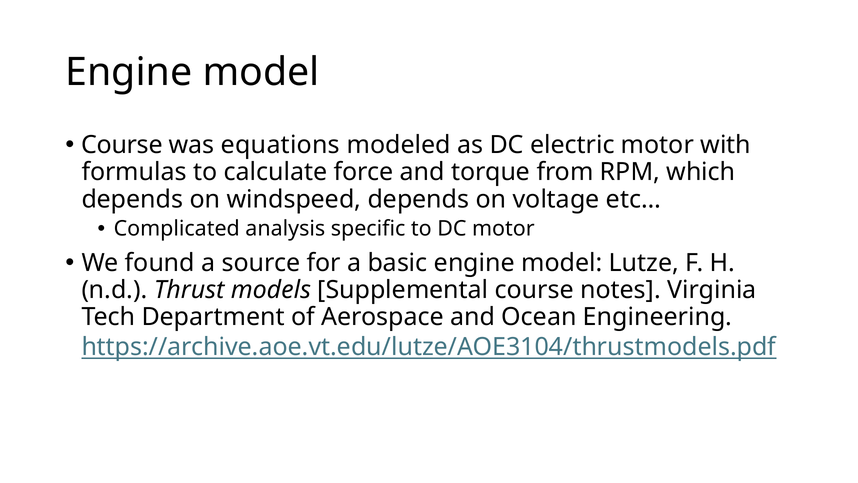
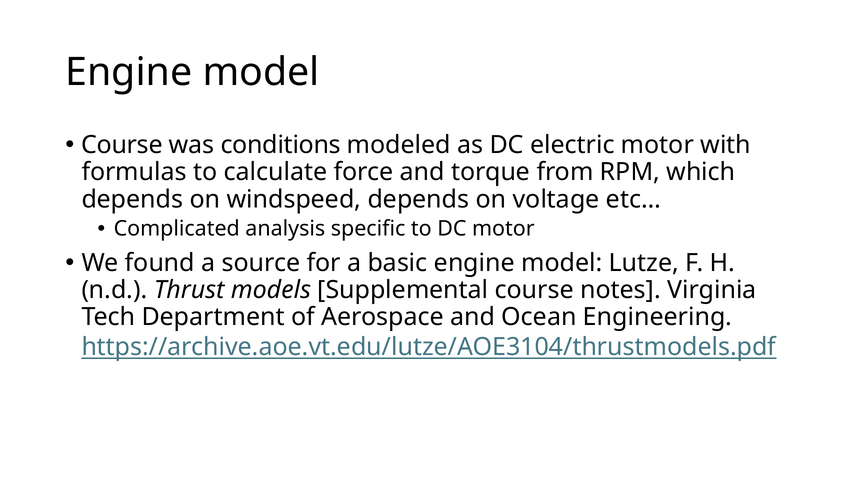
equations: equations -> conditions
